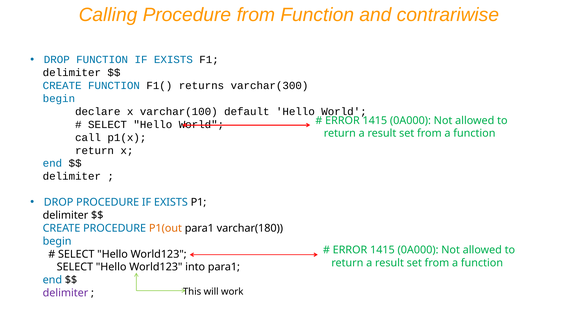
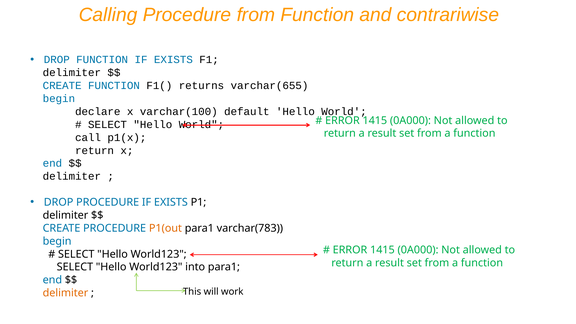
varchar(300: varchar(300 -> varchar(655
varchar(180: varchar(180 -> varchar(783
delimiter at (65, 293) colour: purple -> orange
